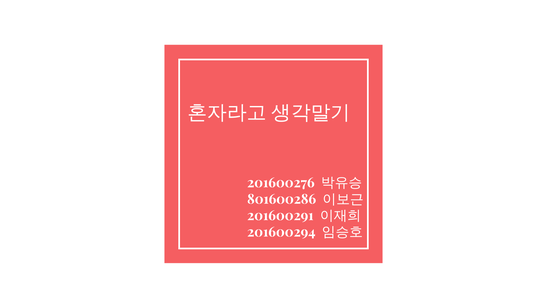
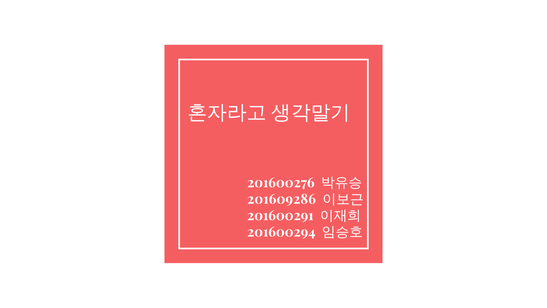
801600286: 801600286 -> 201609286
